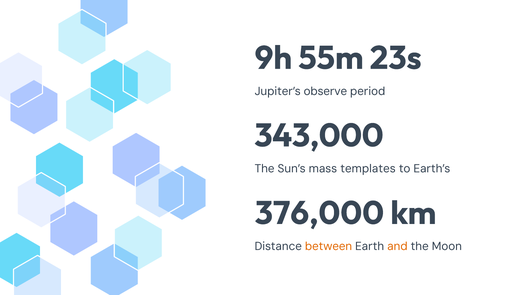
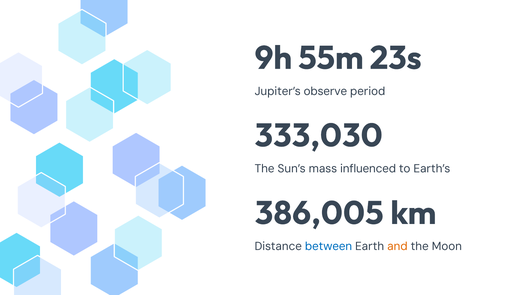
343,000: 343,000 -> 333,030
templates: templates -> influenced
376,000: 376,000 -> 386,005
between colour: orange -> blue
